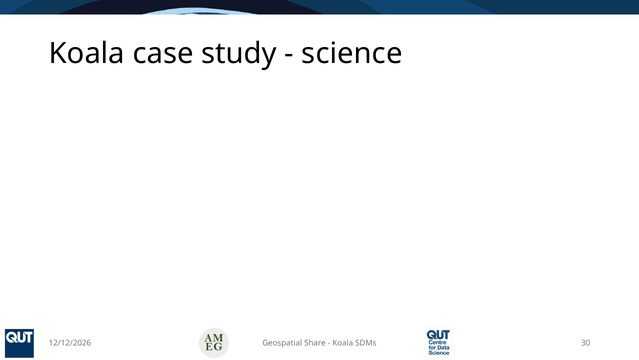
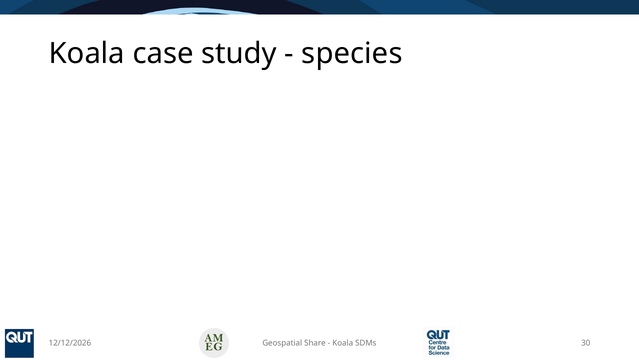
science: science -> species
